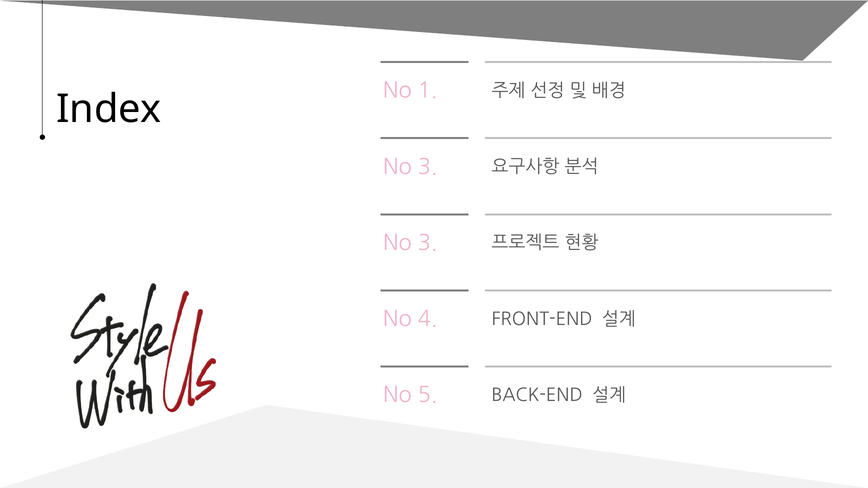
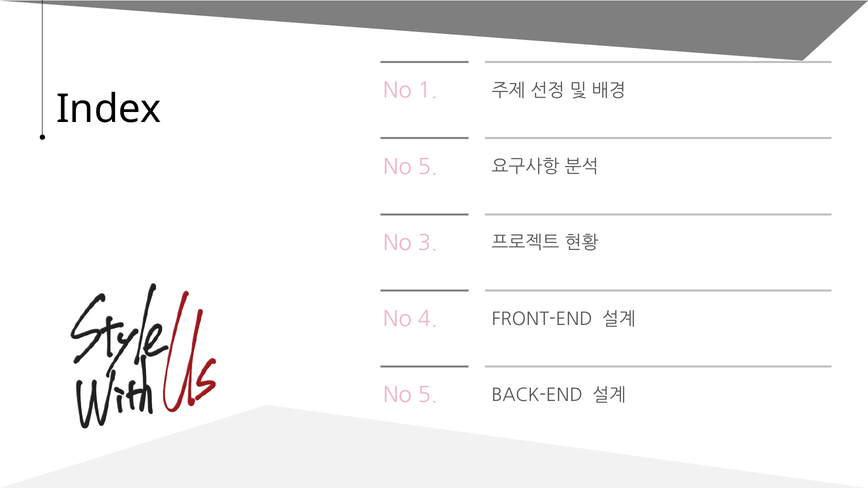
3 at (428, 167): 3 -> 5
